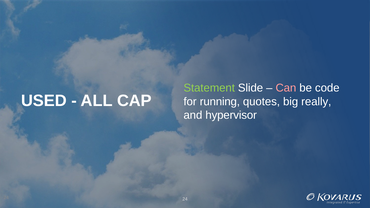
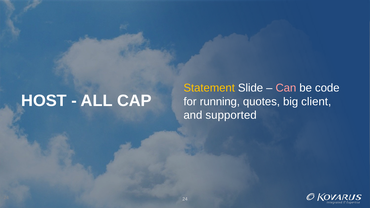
Statement colour: light green -> yellow
USED: USED -> HOST
really: really -> client
hypervisor: hypervisor -> supported
